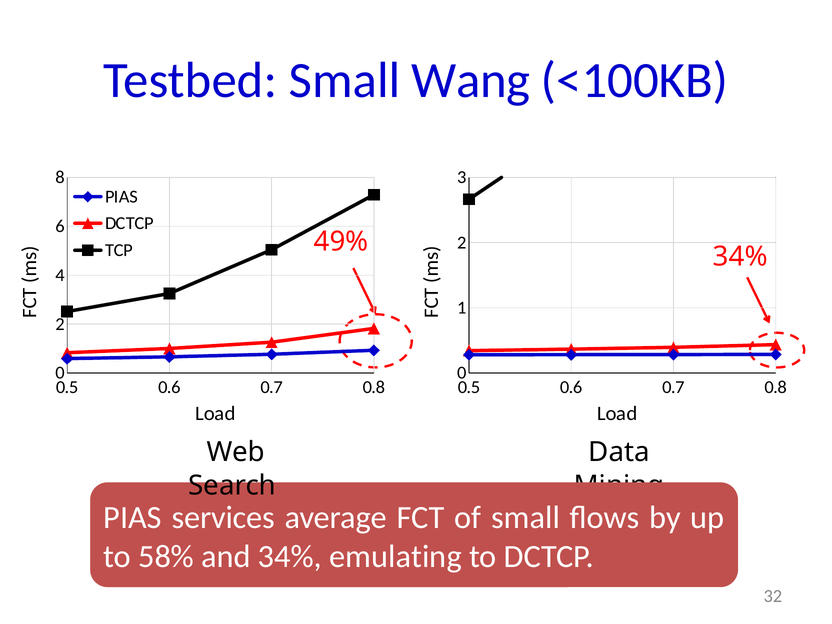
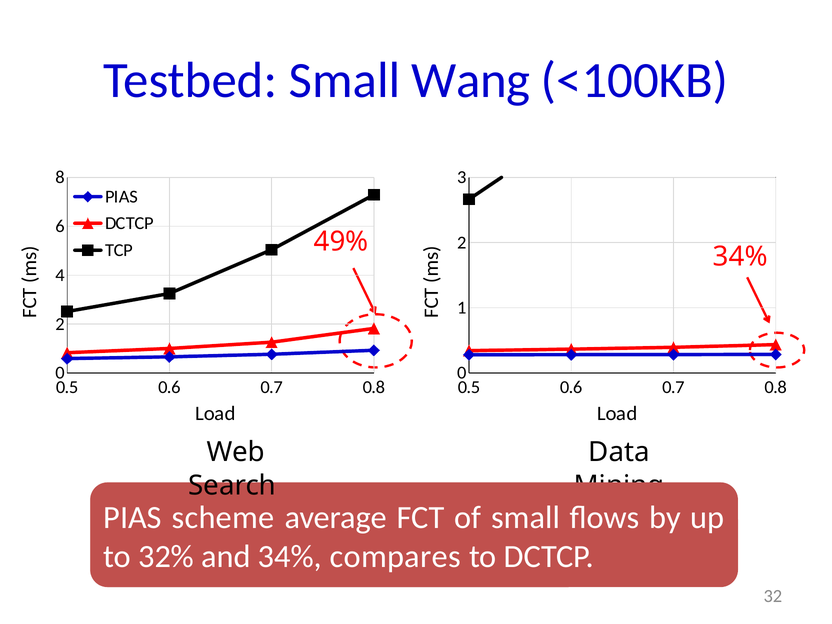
services: services -> scheme
58%: 58% -> 32%
emulating: emulating -> compares
